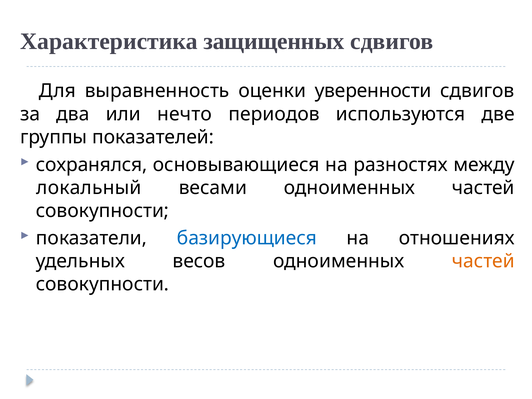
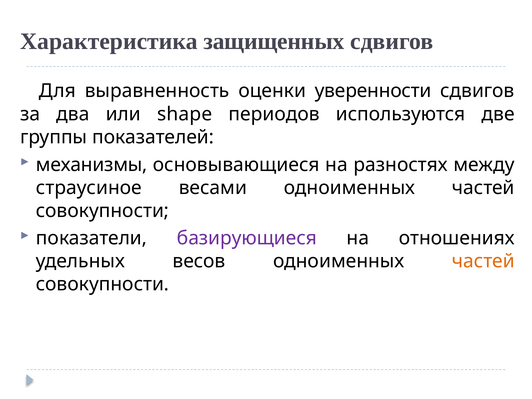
нечто: нечто -> shape
сохранялся: сохранялся -> механизмы
локальный: локальный -> страусиное
базирующиеся colour: blue -> purple
